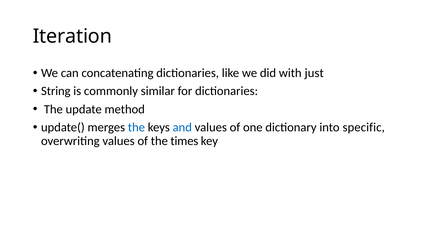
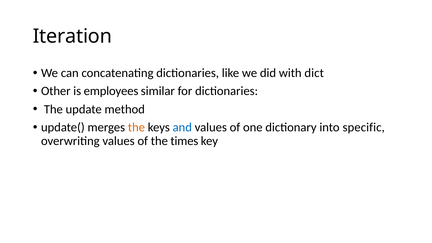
just: just -> dict
String: String -> Other
commonly: commonly -> employees
the at (136, 127) colour: blue -> orange
